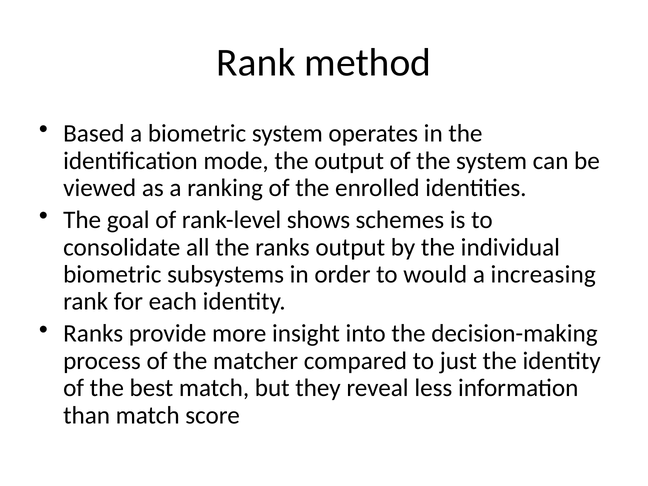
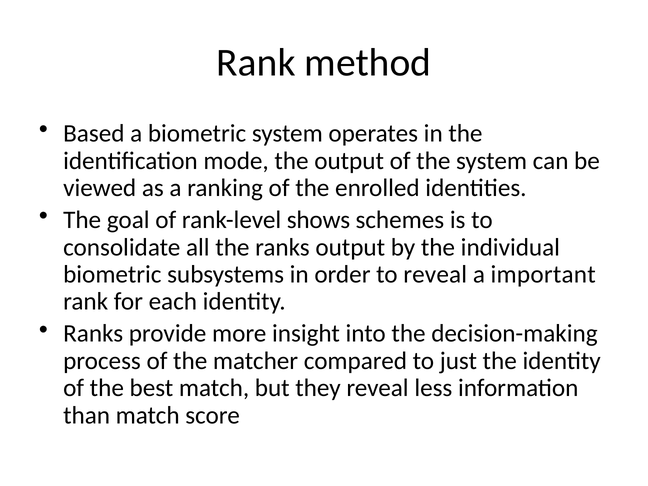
to would: would -> reveal
increasing: increasing -> important
